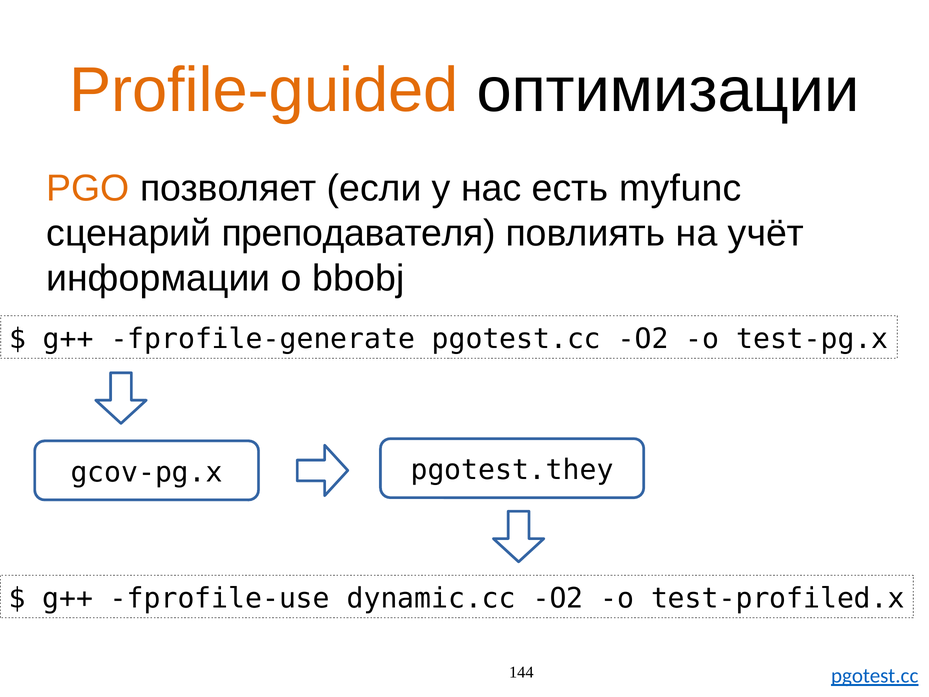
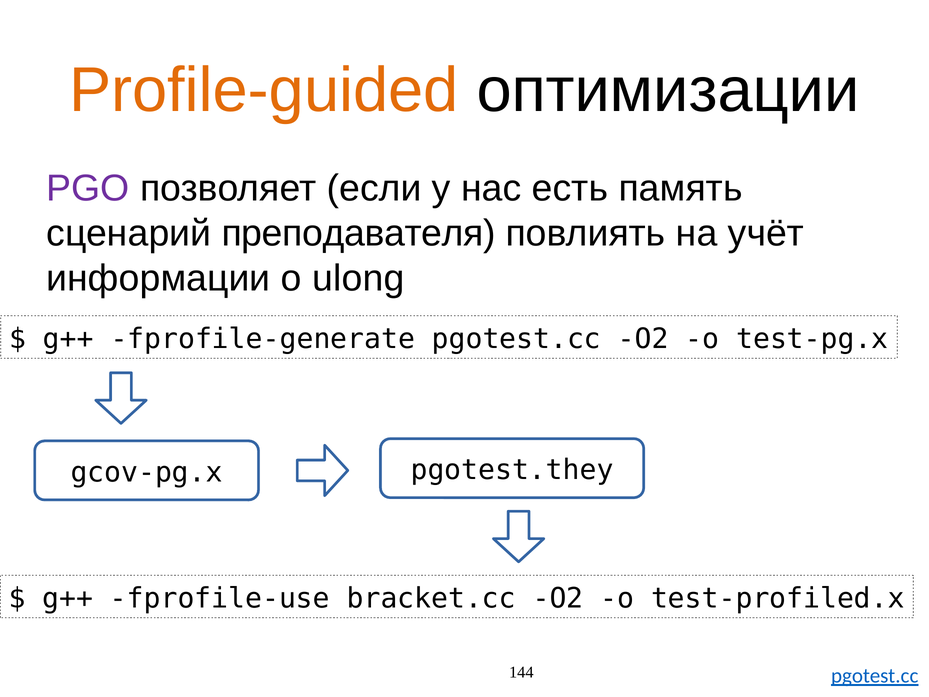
PGO colour: orange -> purple
myfunc: myfunc -> память
bbobj: bbobj -> ulong
dynamic.cc: dynamic.cc -> bracket.cc
